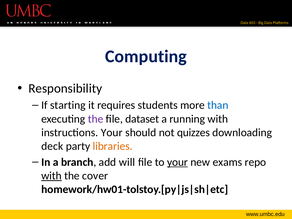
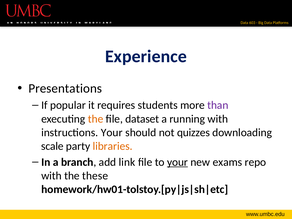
Computing: Computing -> Experience
Responsibility: Responsibility -> Presentations
starting: starting -> popular
than colour: blue -> purple
the at (96, 119) colour: purple -> orange
deck: deck -> scale
will: will -> link
with at (51, 176) underline: present -> none
cover: cover -> these
